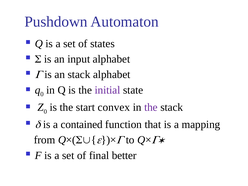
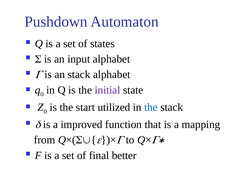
convex: convex -> utilized
the at (151, 107) colour: purple -> blue
contained: contained -> improved
